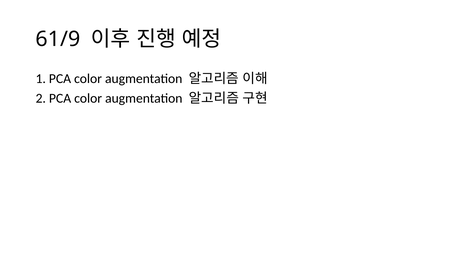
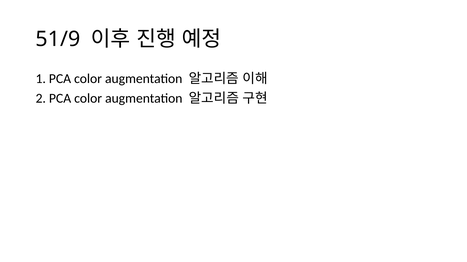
61/9: 61/9 -> 51/9
